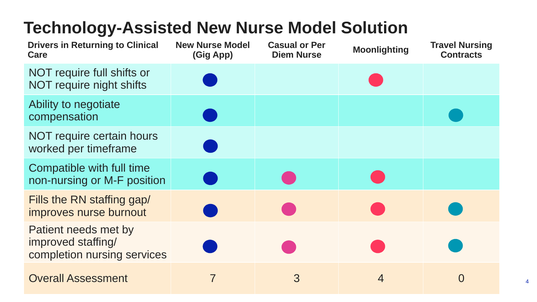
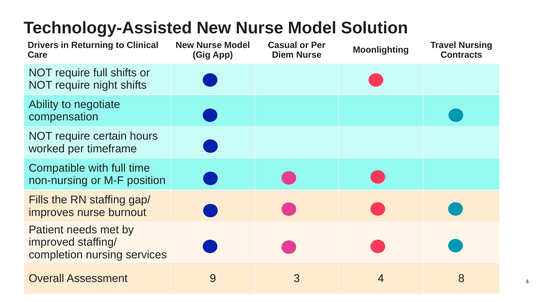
7: 7 -> 9
0: 0 -> 8
